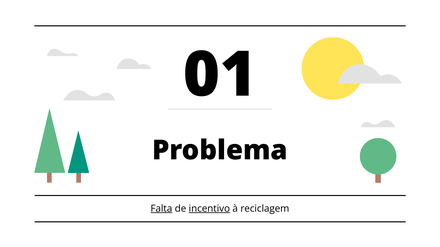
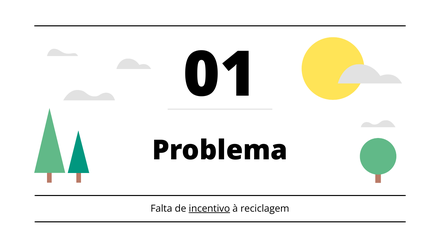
Falta underline: present -> none
